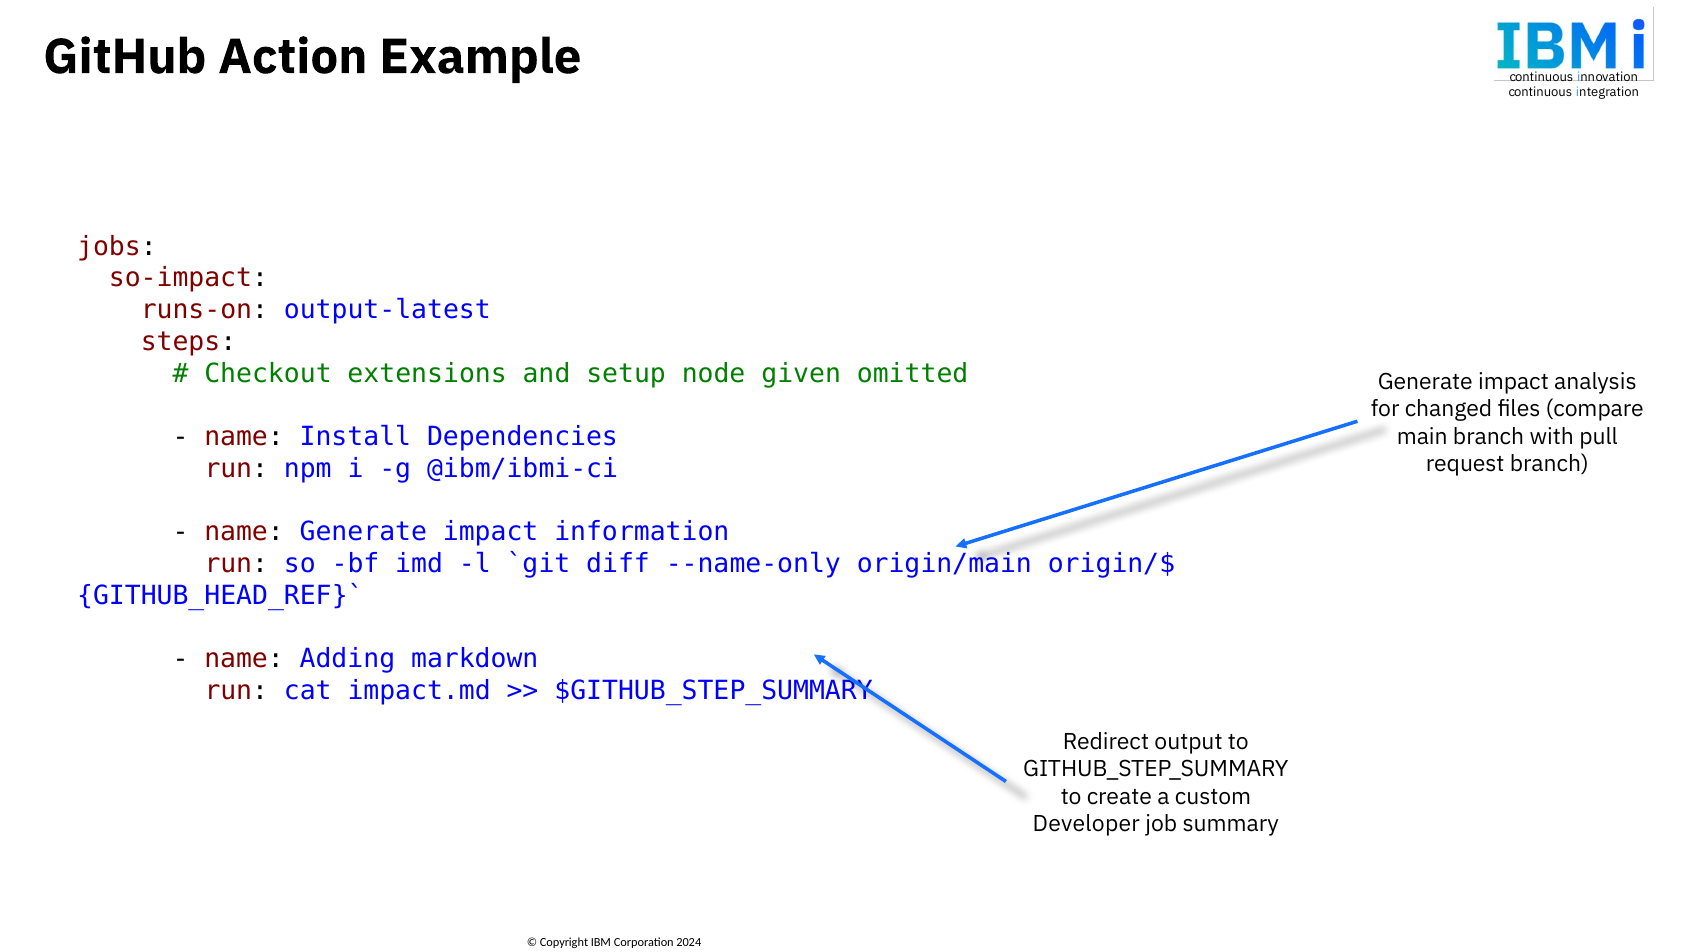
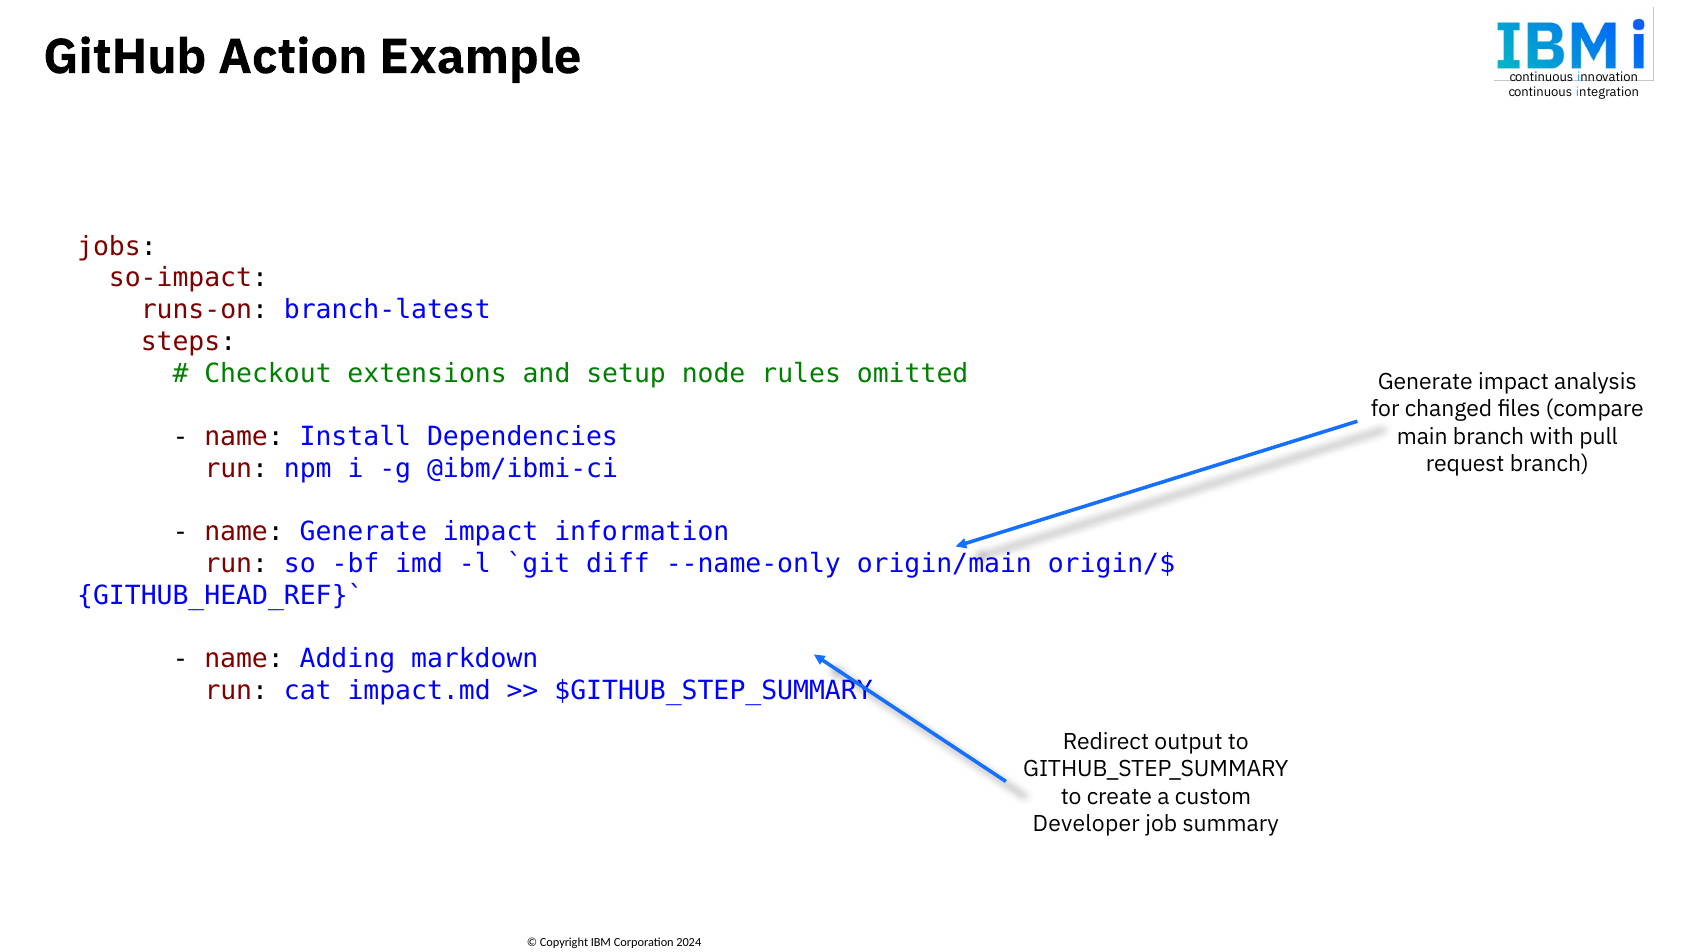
output-latest: output-latest -> branch-latest
given: given -> rules
